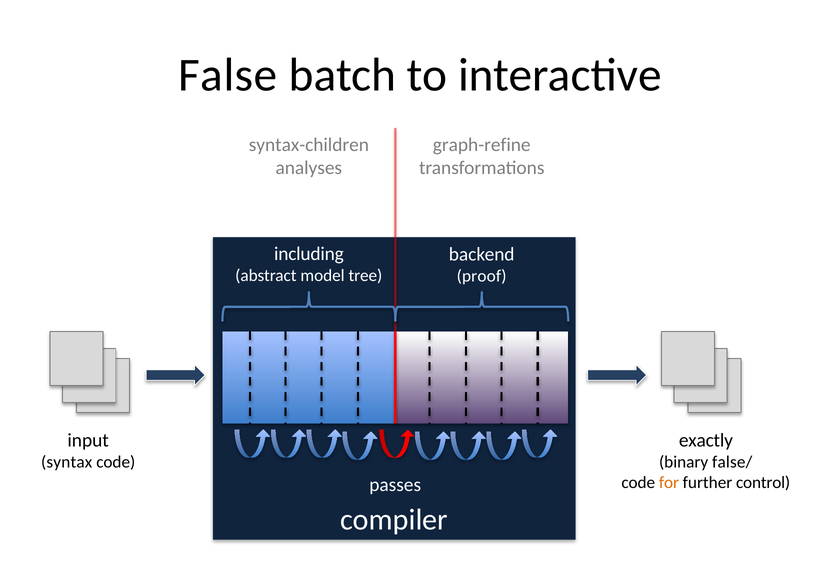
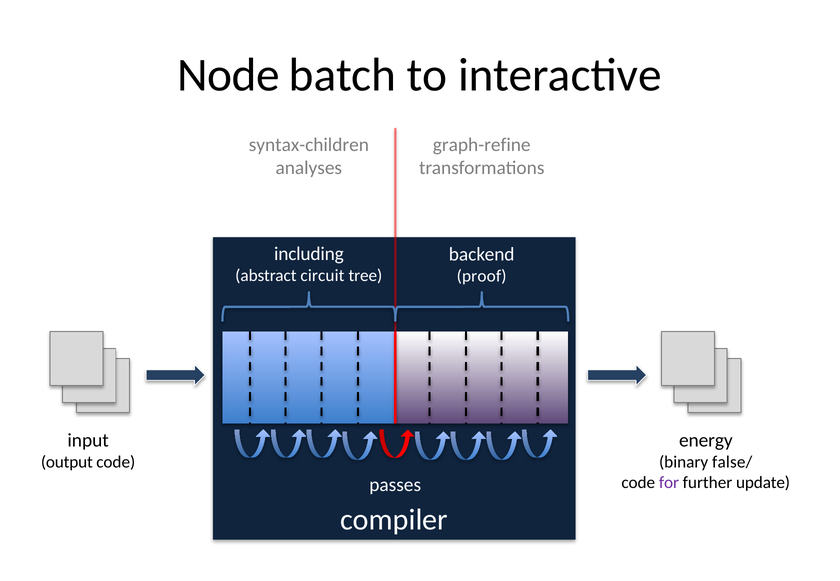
False: False -> Node
model: model -> circuit
exactly: exactly -> energy
syntax: syntax -> output
for colour: orange -> purple
control: control -> update
